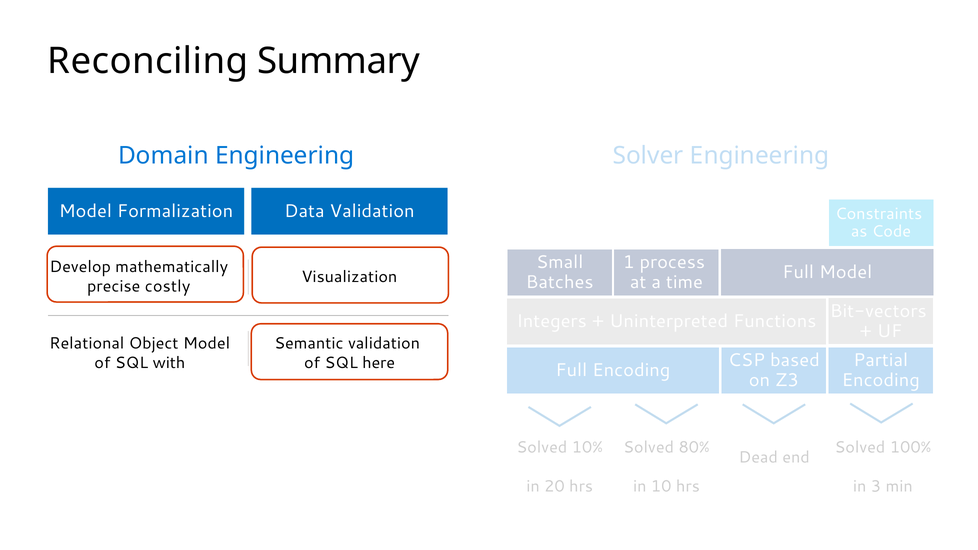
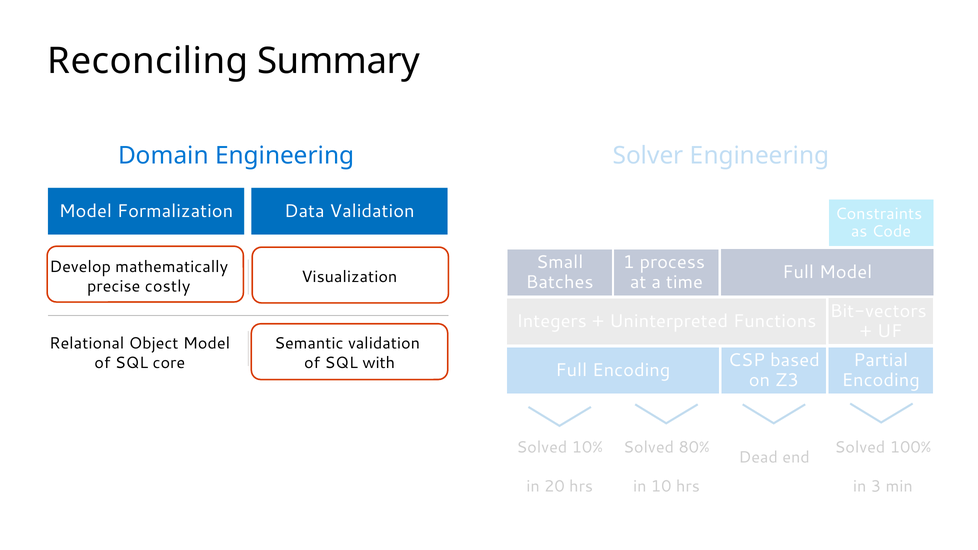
with: with -> core
here: here -> with
